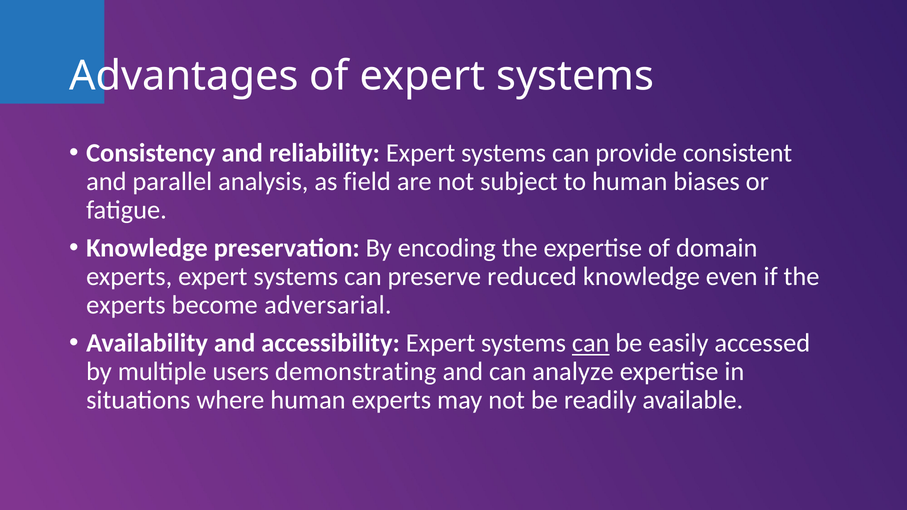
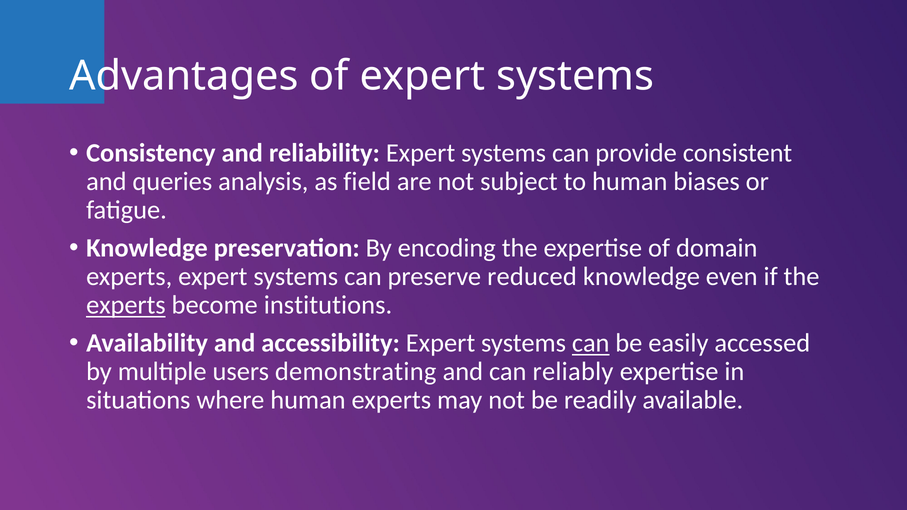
parallel: parallel -> queries
experts at (126, 305) underline: none -> present
adversarial: adversarial -> institutions
analyze: analyze -> reliably
